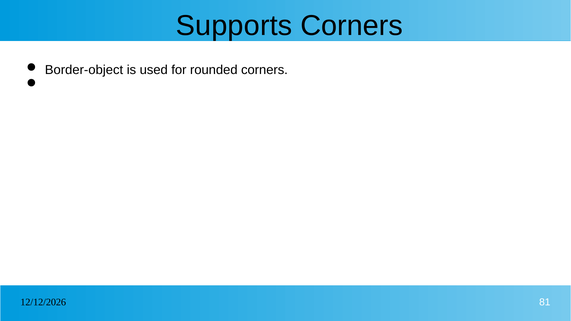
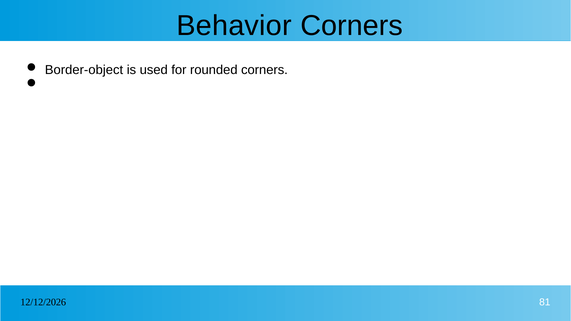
Supports: Supports -> Behavior
